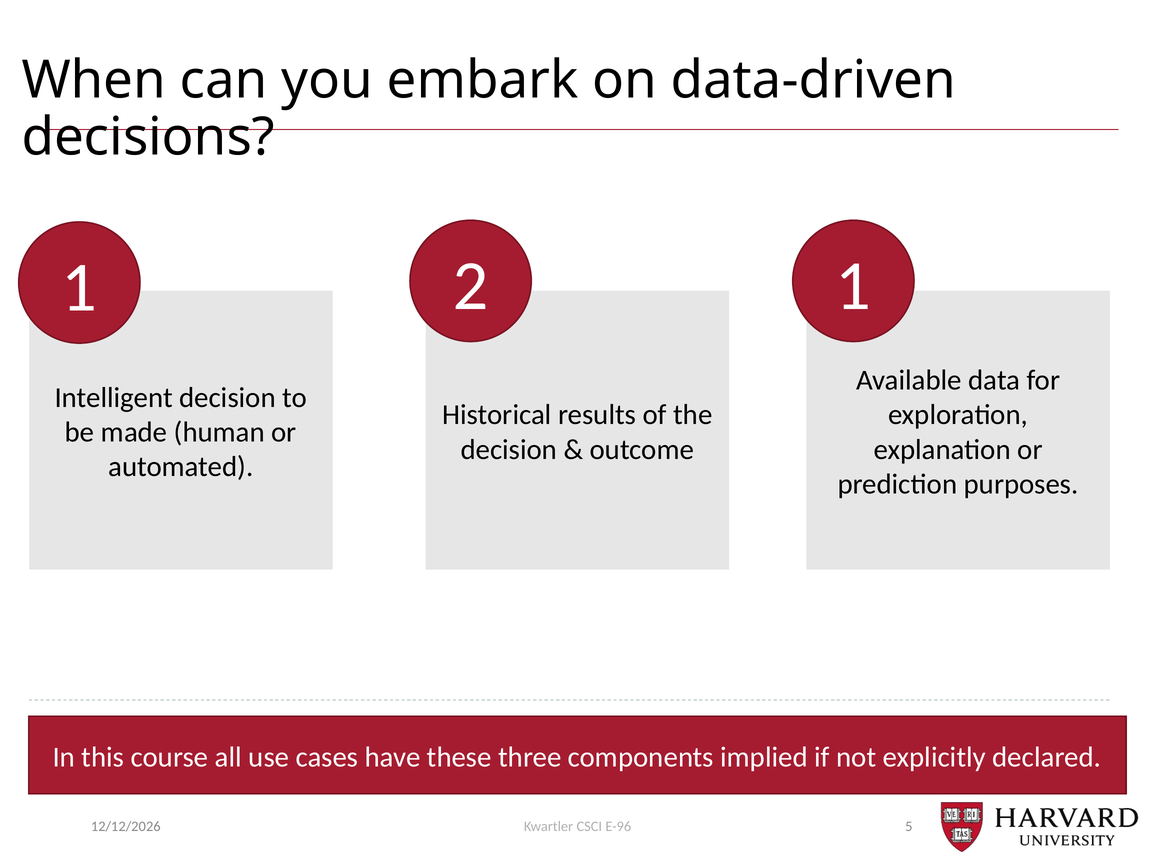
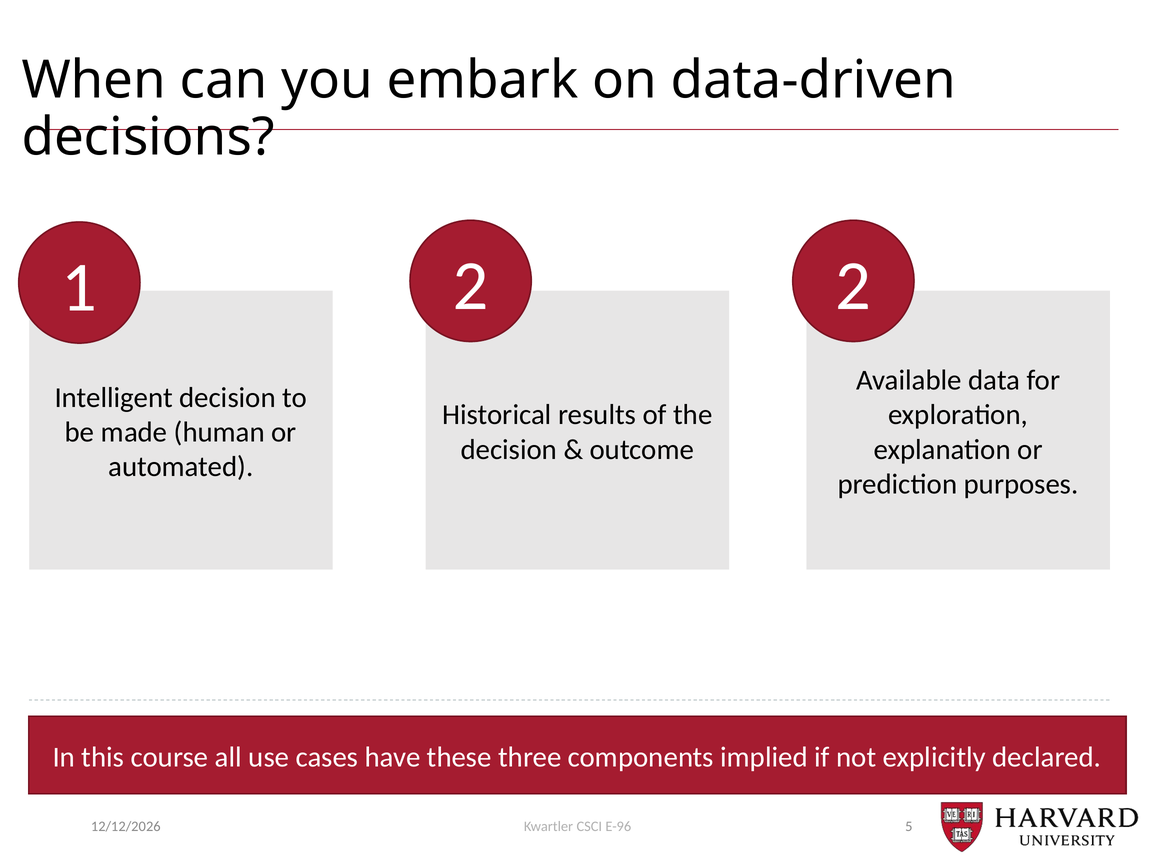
2 1: 1 -> 2
